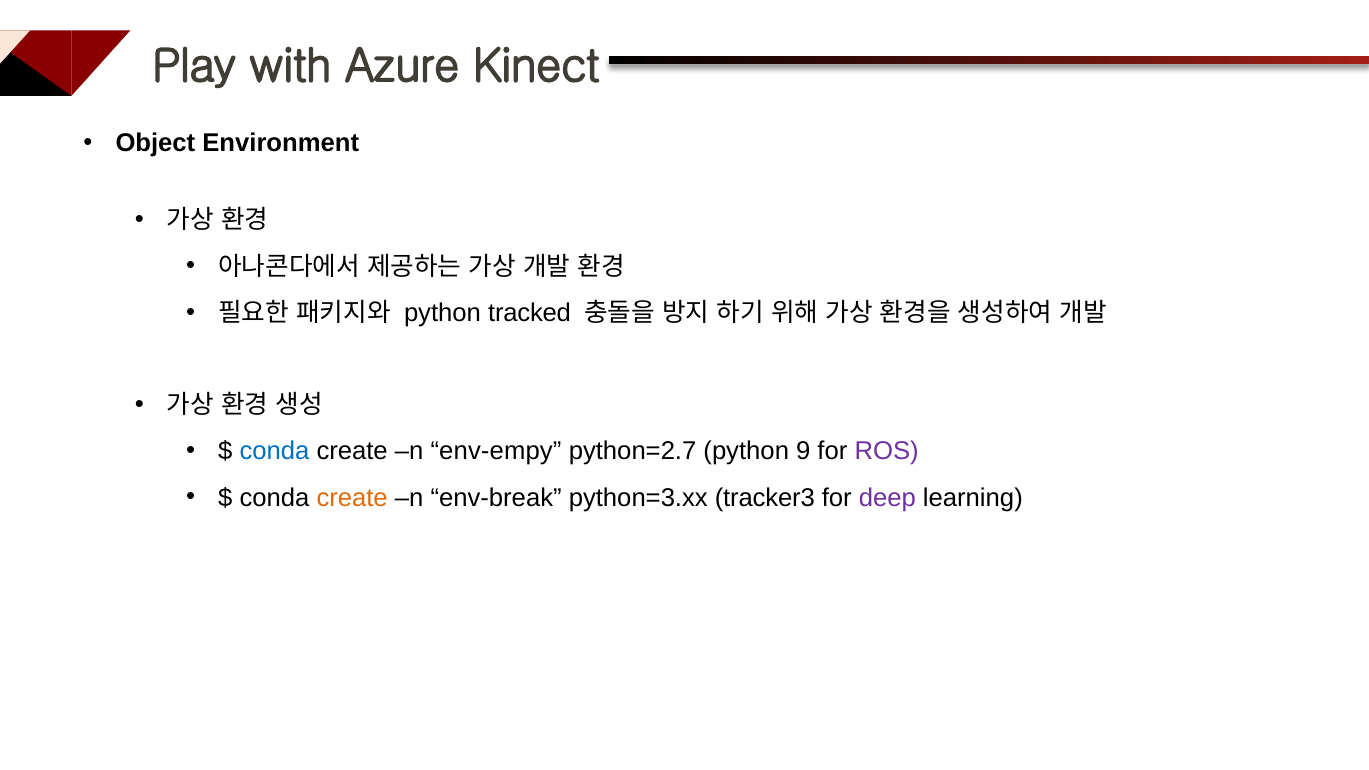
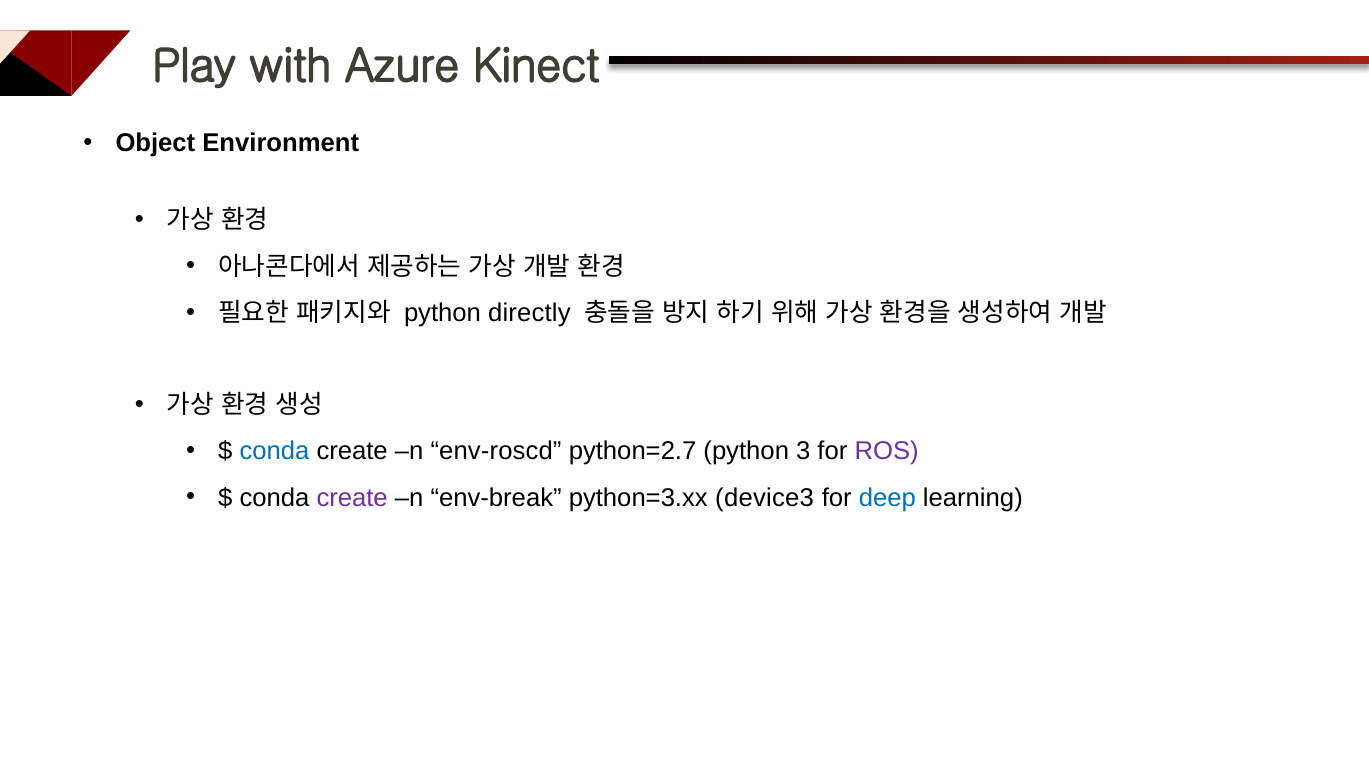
tracked: tracked -> directly
env-empy: env-empy -> env-roscd
9: 9 -> 3
create at (352, 498) colour: orange -> purple
tracker3: tracker3 -> device3
deep colour: purple -> blue
